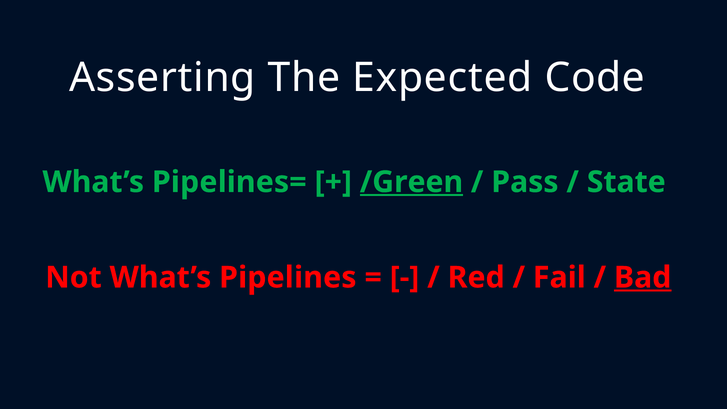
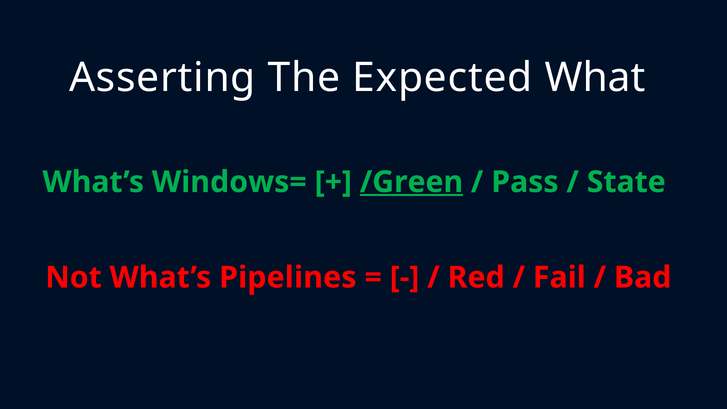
Code: Code -> What
Pipelines=: Pipelines= -> Windows=
Bad underline: present -> none
